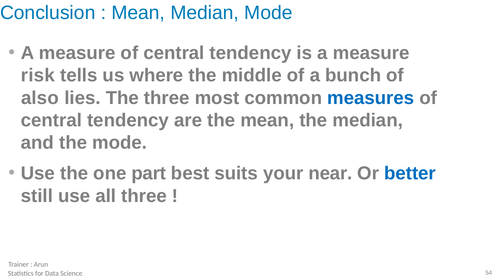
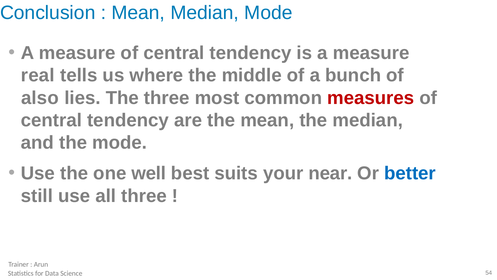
risk: risk -> real
measures colour: blue -> red
part: part -> well
